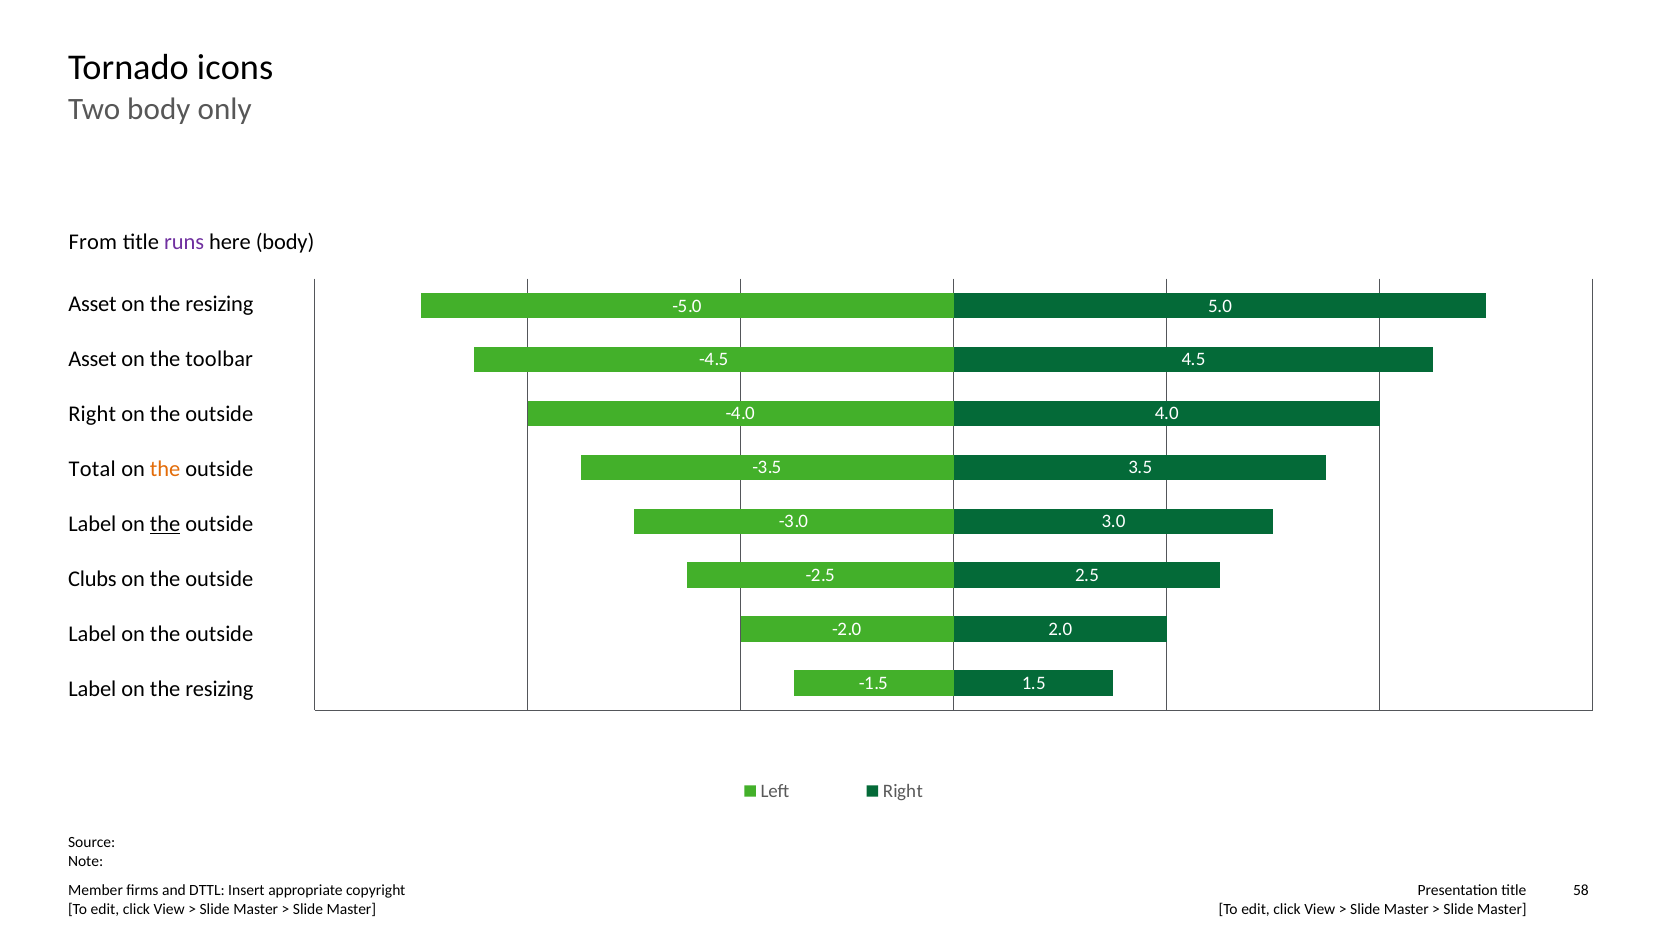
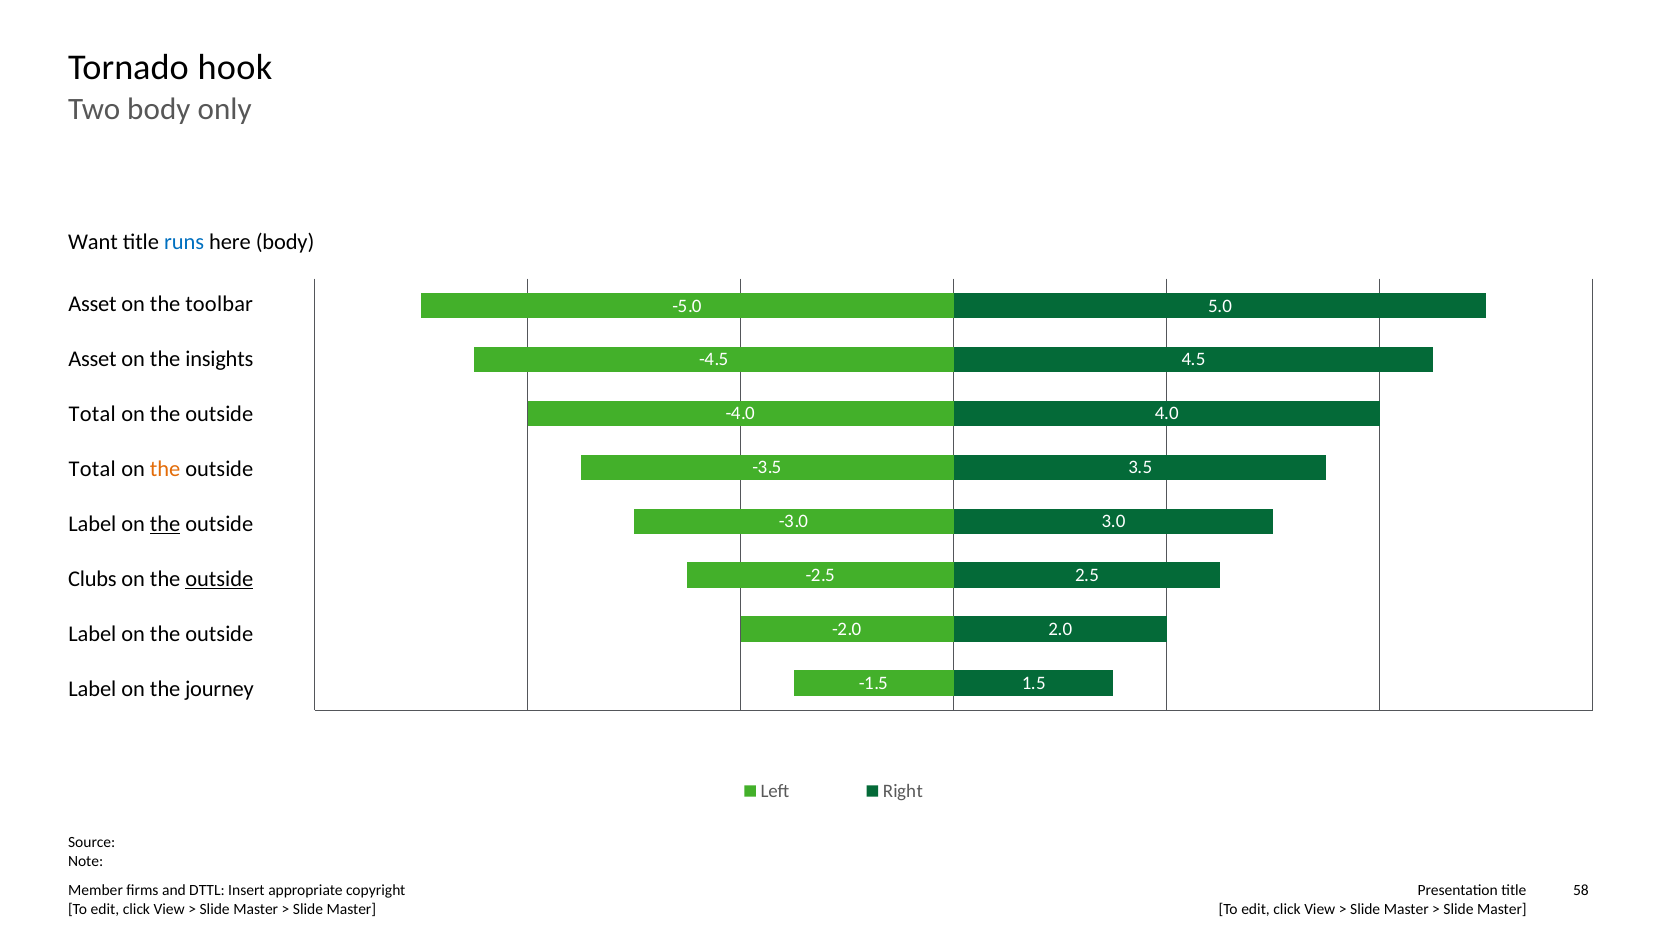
icons: icons -> hook
From: From -> Want
runs colour: purple -> blue
resizing at (219, 304): resizing -> toolbar
toolbar: toolbar -> insights
Right at (92, 414): Right -> Total
outside at (219, 579) underline: none -> present
Label on the resizing: resizing -> journey
